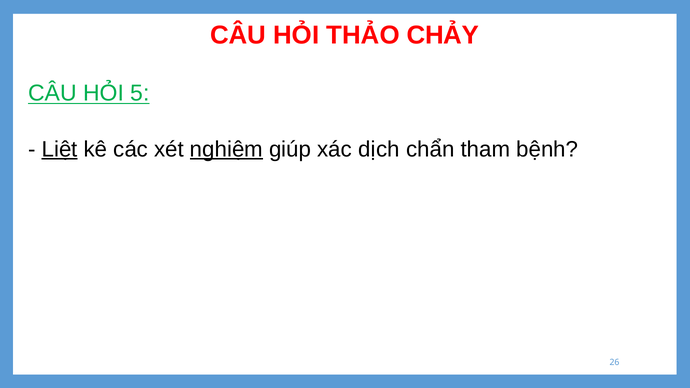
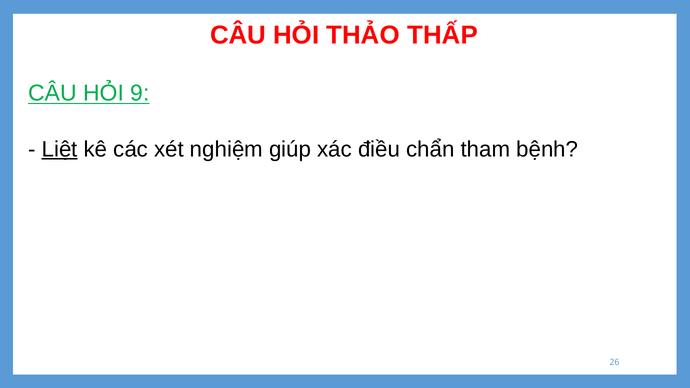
CHẢY: CHẢY -> THẤP
5: 5 -> 9
nghiệm underline: present -> none
dịch: dịch -> điều
